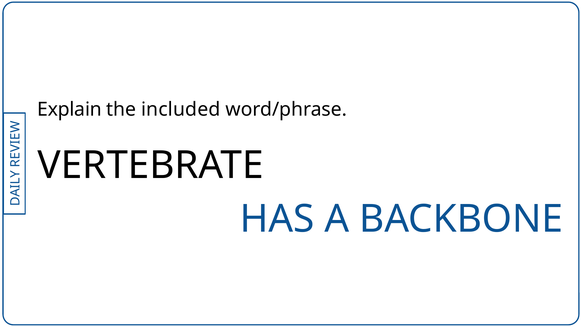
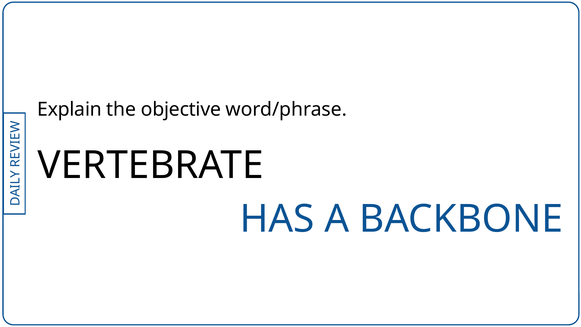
included: included -> objective
